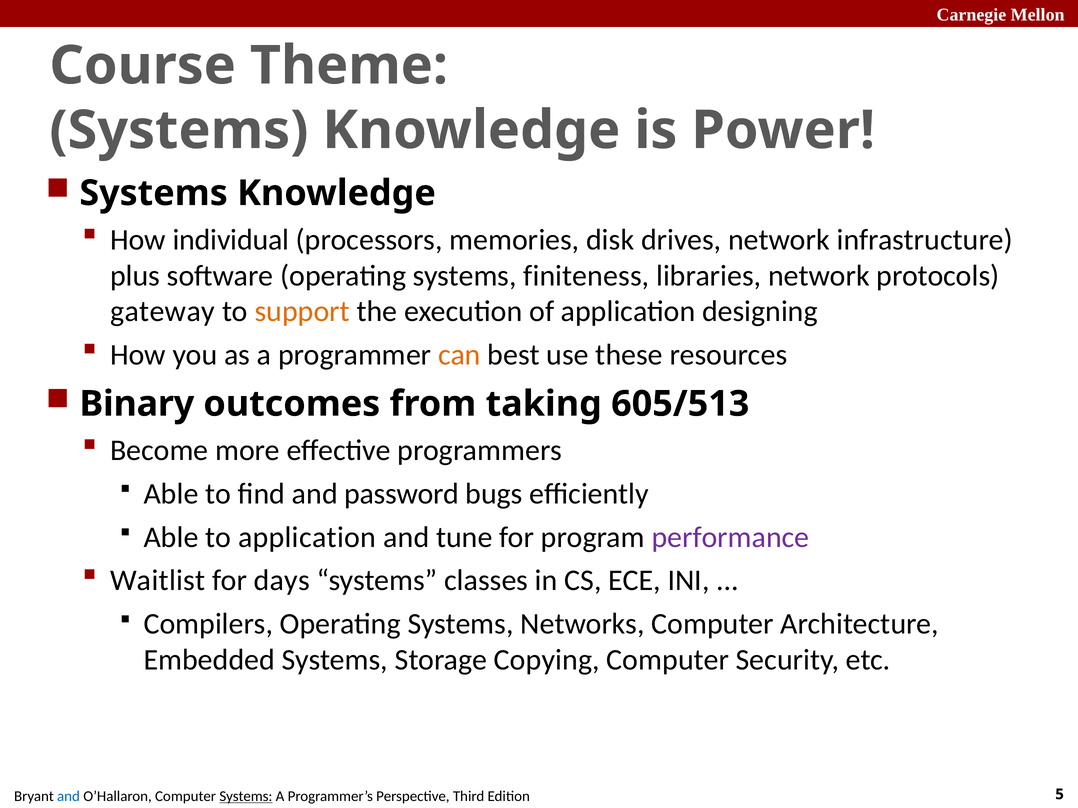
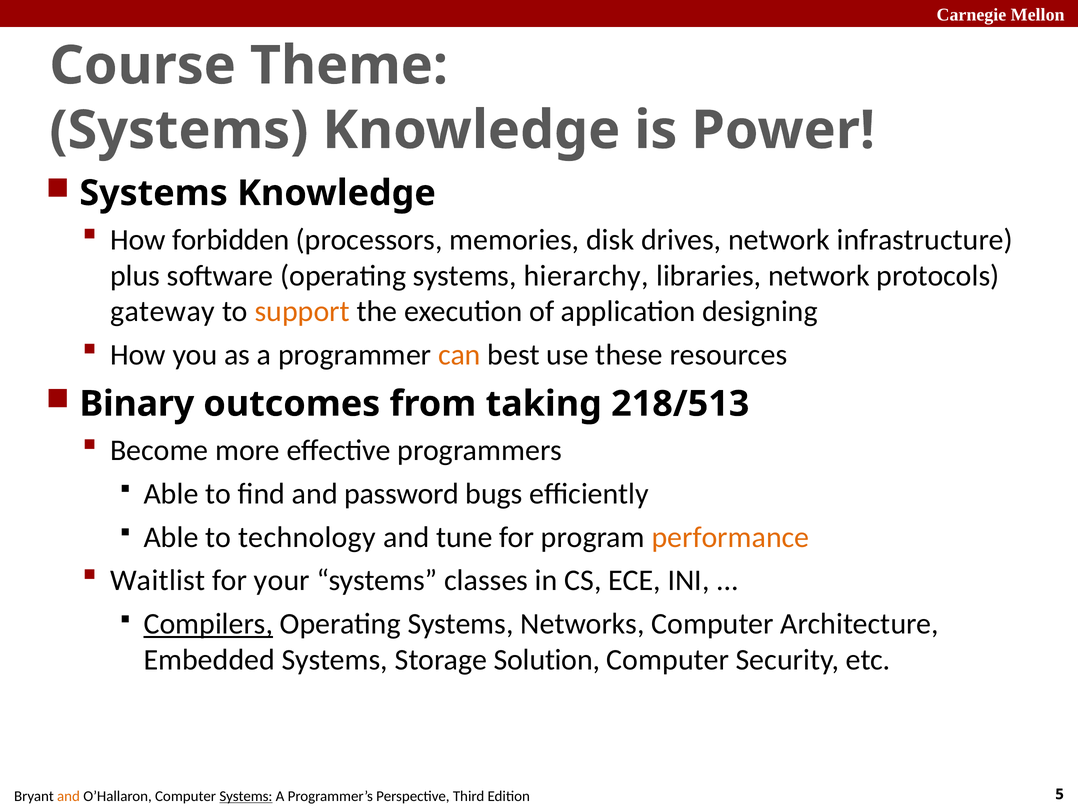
individual: individual -> forbidden
finiteness: finiteness -> hierarchy
605/513: 605/513 -> 218/513
to application: application -> technology
performance colour: purple -> orange
days: days -> your
Compilers underline: none -> present
Copying: Copying -> Solution
and at (68, 797) colour: blue -> orange
